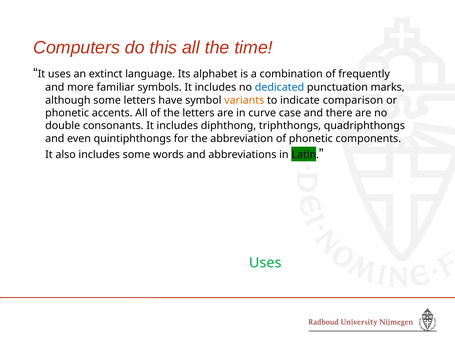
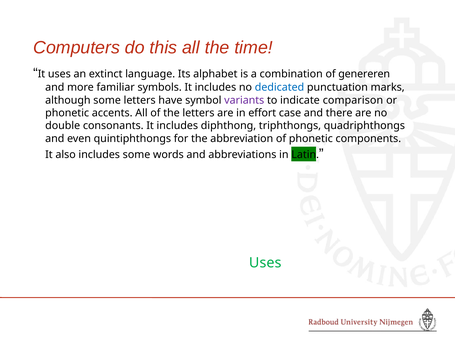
frequently: frequently -> genereren
variants colour: orange -> purple
curve: curve -> effort
